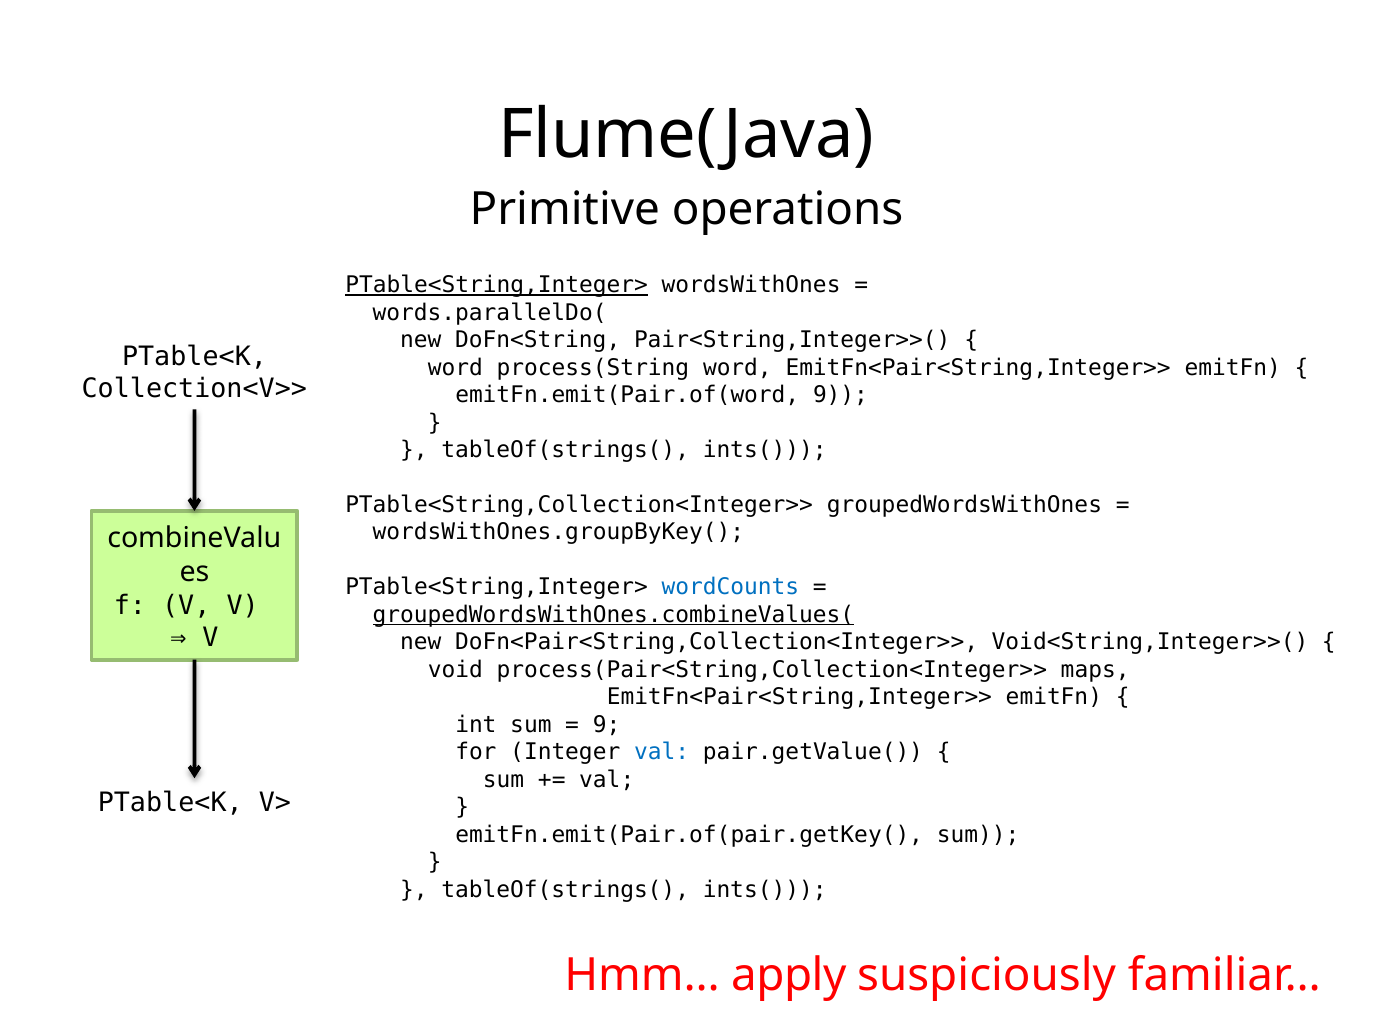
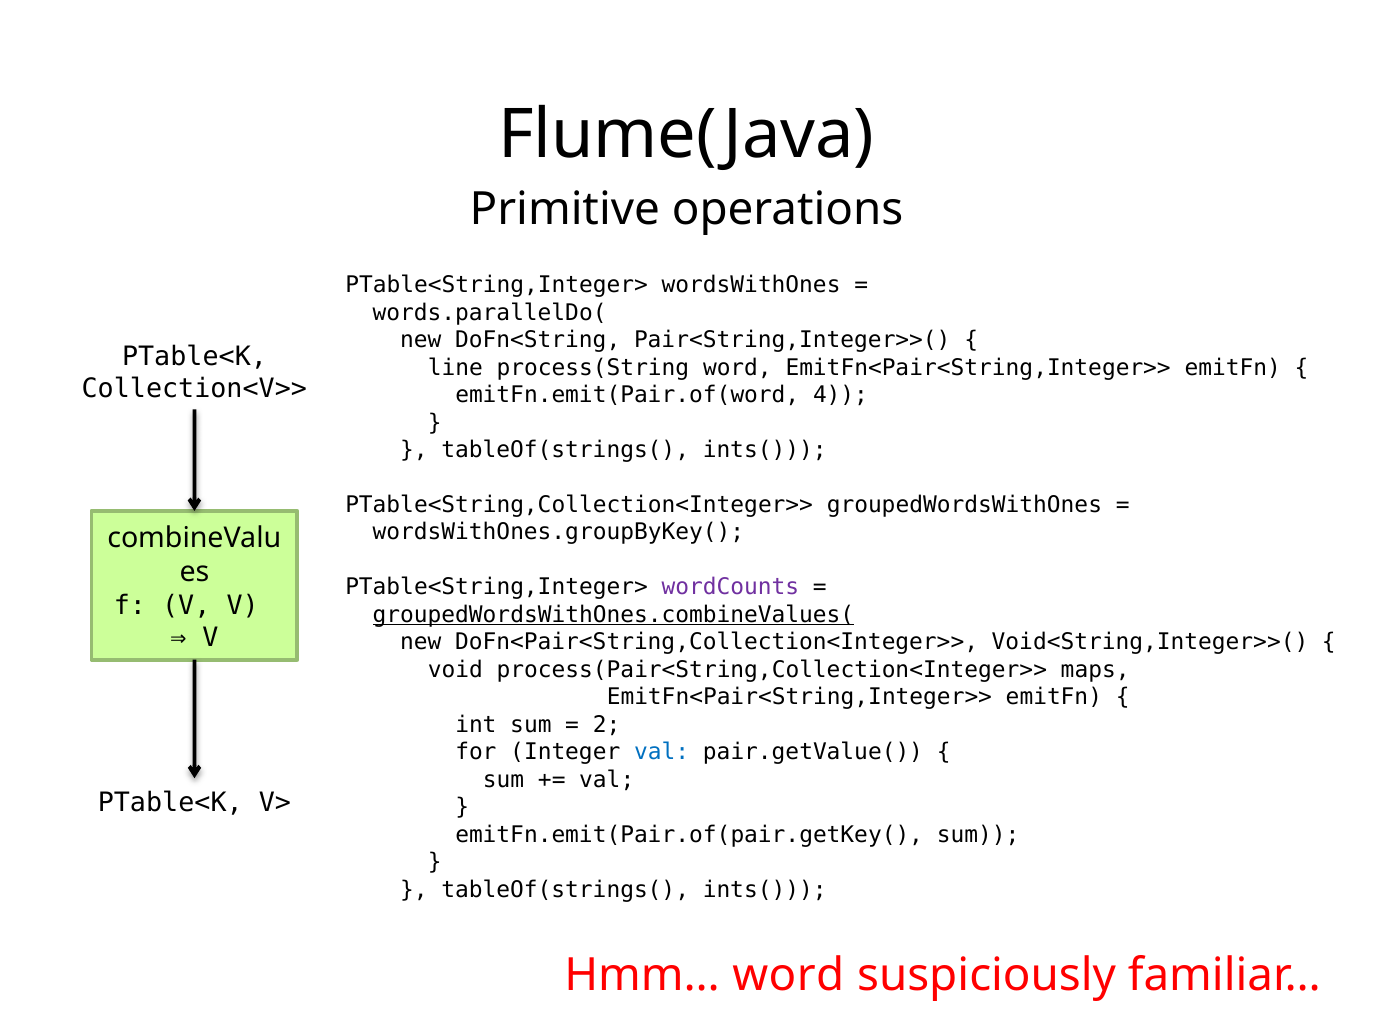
PTable<String,Integer> at (497, 285) underline: present -> none
word at (455, 368): word -> line
emitFn.emit(Pair.of(word 9: 9 -> 4
wordCounts colour: blue -> purple
9 at (607, 725): 9 -> 2
Hmm… apply: apply -> word
